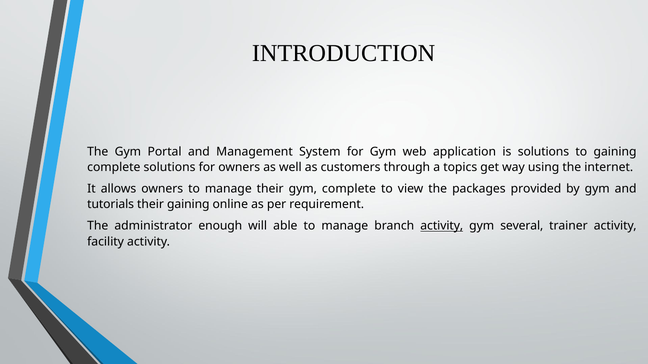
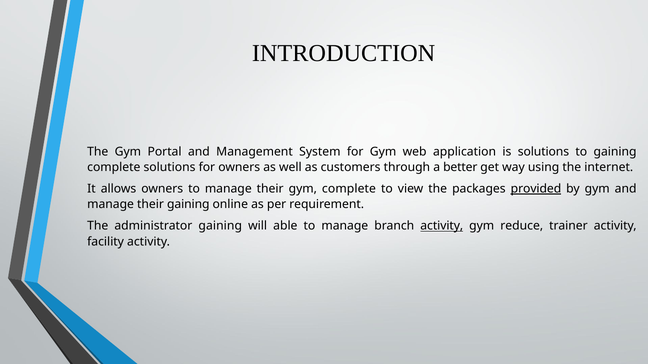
topics: topics -> better
provided underline: none -> present
tutorials at (111, 205): tutorials -> manage
administrator enough: enough -> gaining
several: several -> reduce
